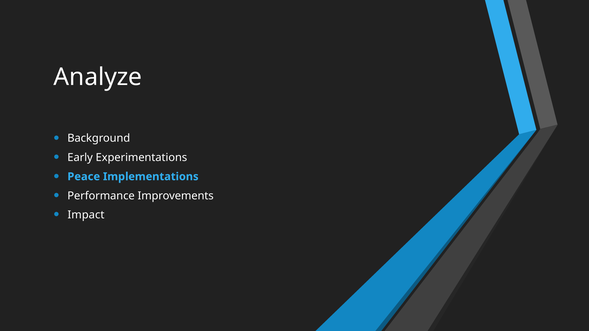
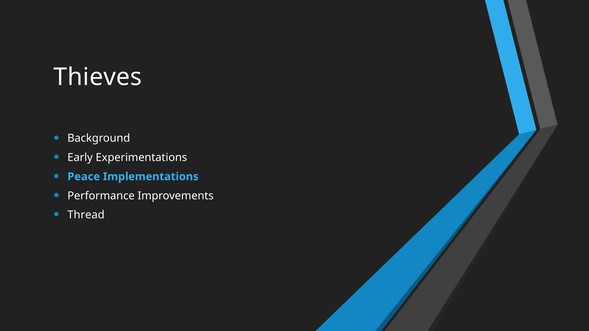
Analyze: Analyze -> Thieves
Impact: Impact -> Thread
